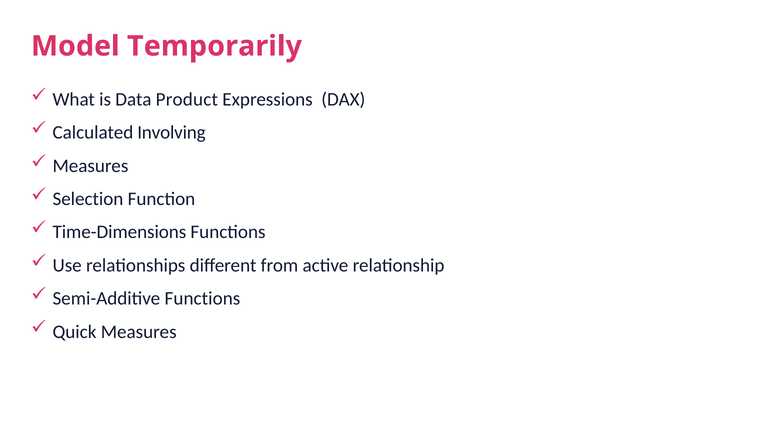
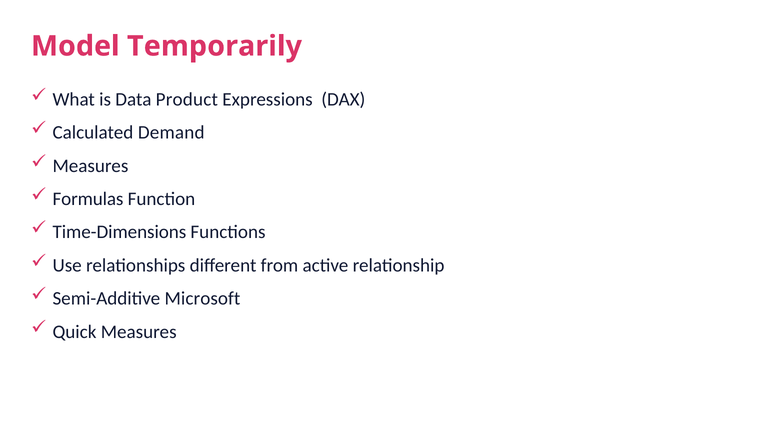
Involving: Involving -> Demand
Selection: Selection -> Formulas
Semi-Additive Functions: Functions -> Microsoft
